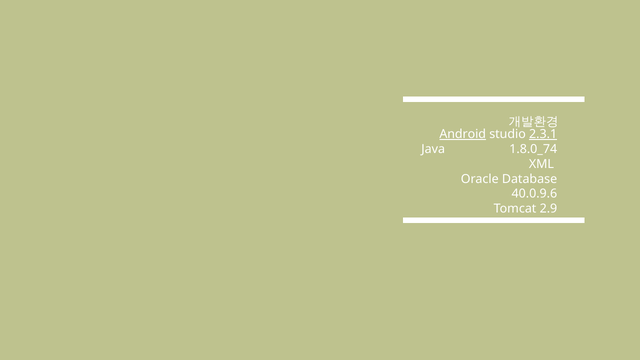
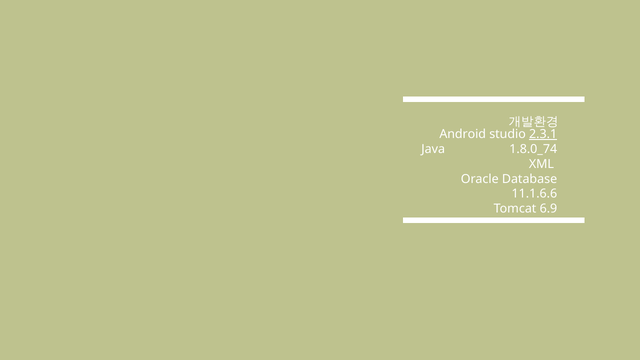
Android underline: present -> none
40.0.9.6: 40.0.9.6 -> 11.1.6.6
2.9: 2.9 -> 6.9
